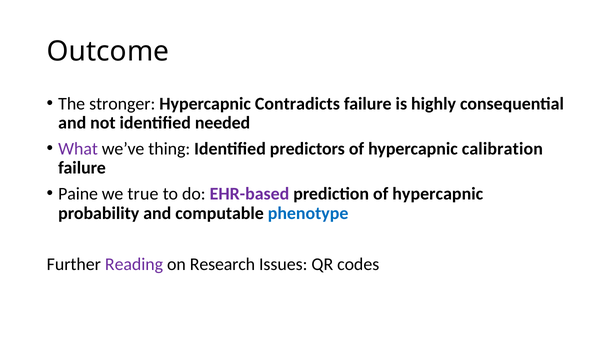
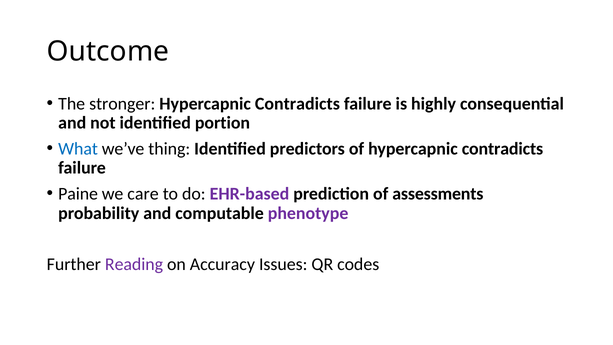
needed: needed -> portion
What colour: purple -> blue
of hypercapnic calibration: calibration -> contradicts
true: true -> care
prediction of hypercapnic: hypercapnic -> assessments
phenotype colour: blue -> purple
Research: Research -> Accuracy
